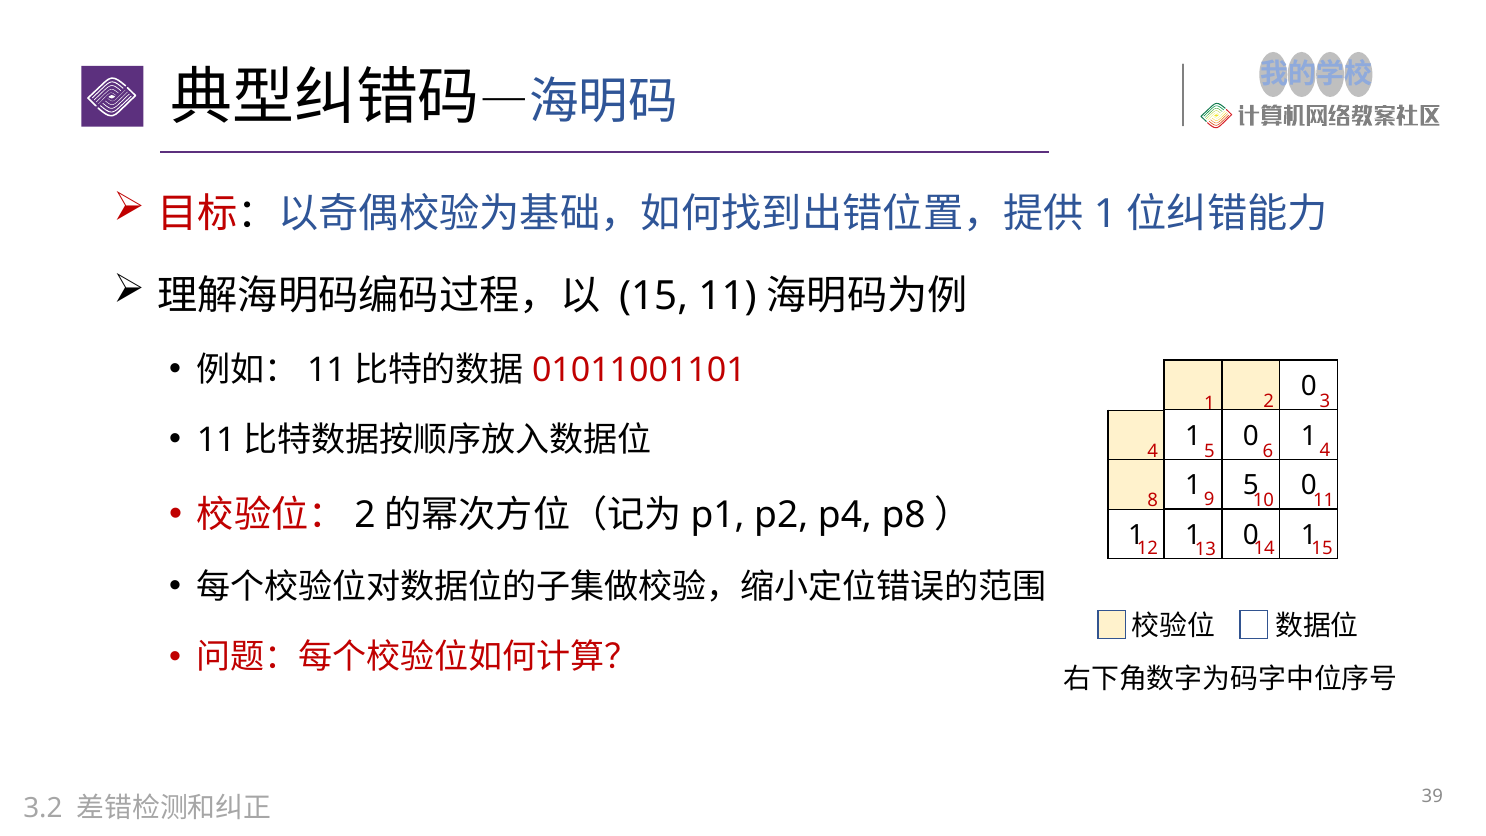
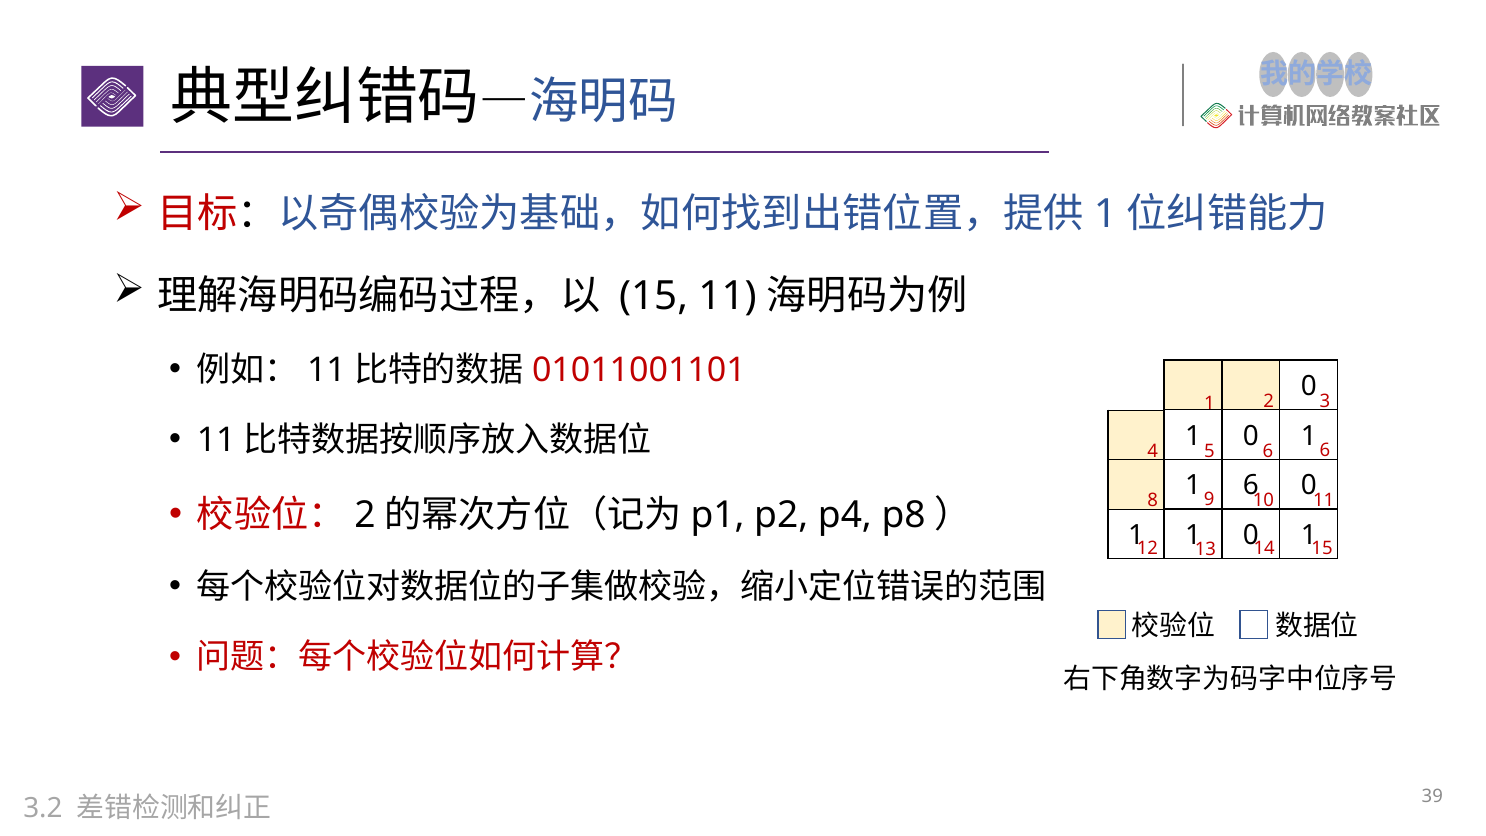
6 4: 4 -> 6
1 5: 5 -> 6
